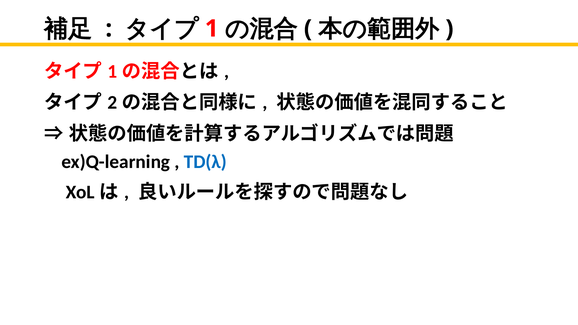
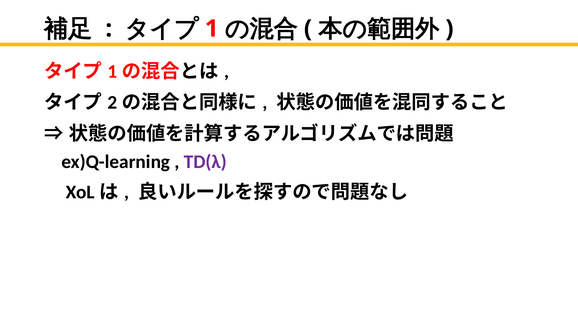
TD(λ colour: blue -> purple
